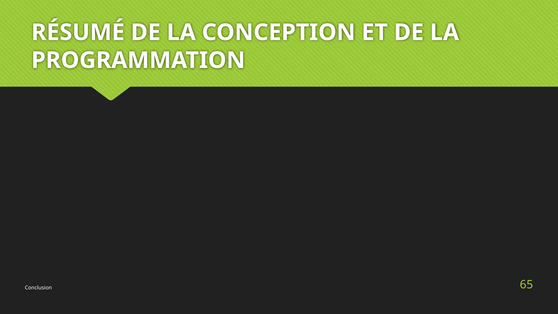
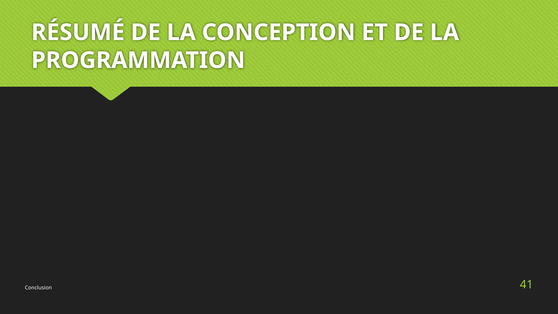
65: 65 -> 41
